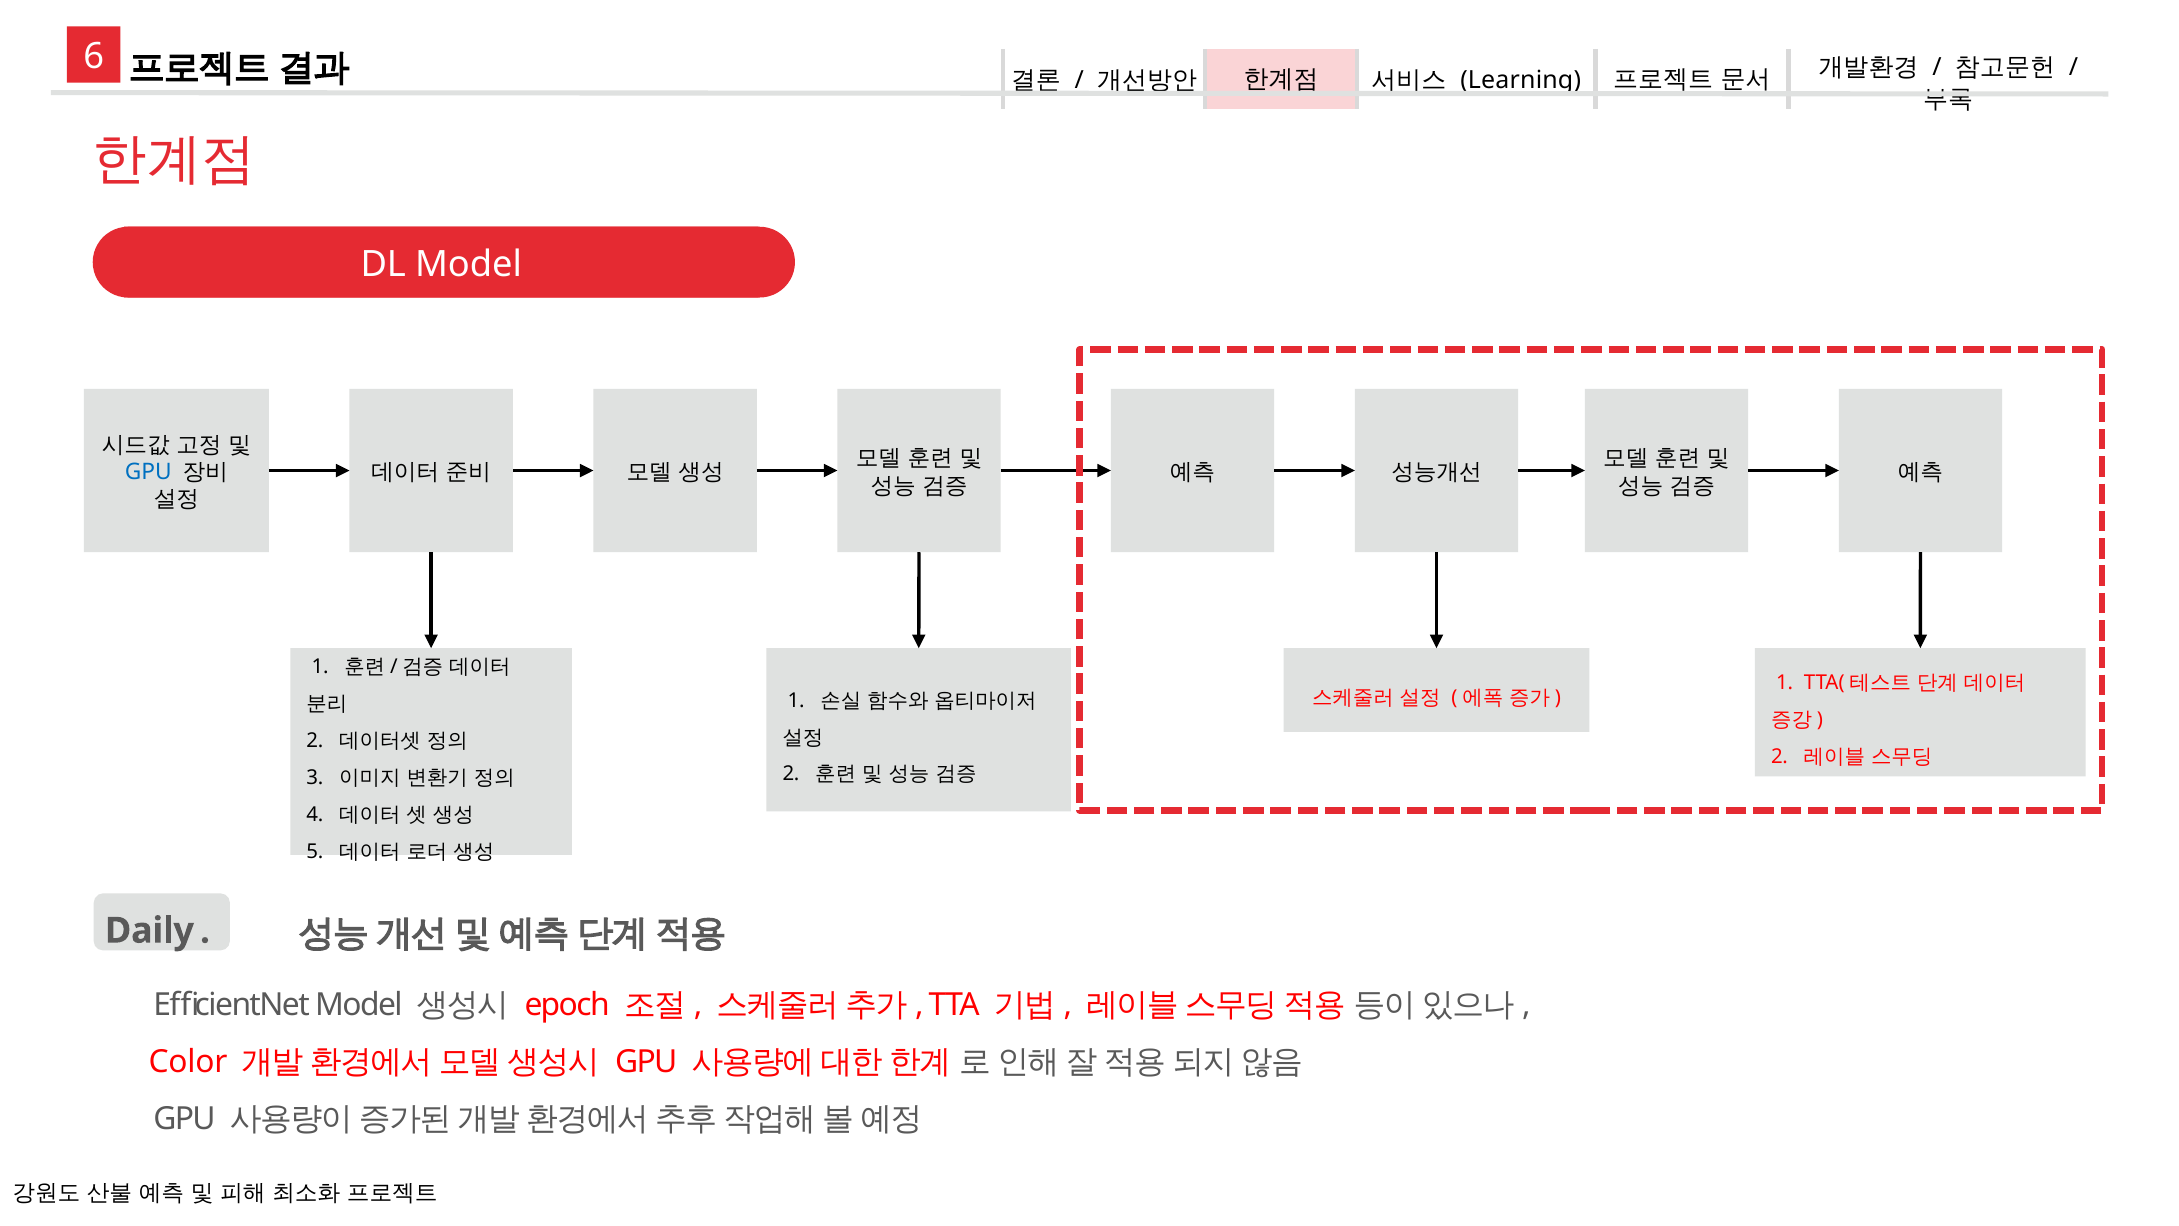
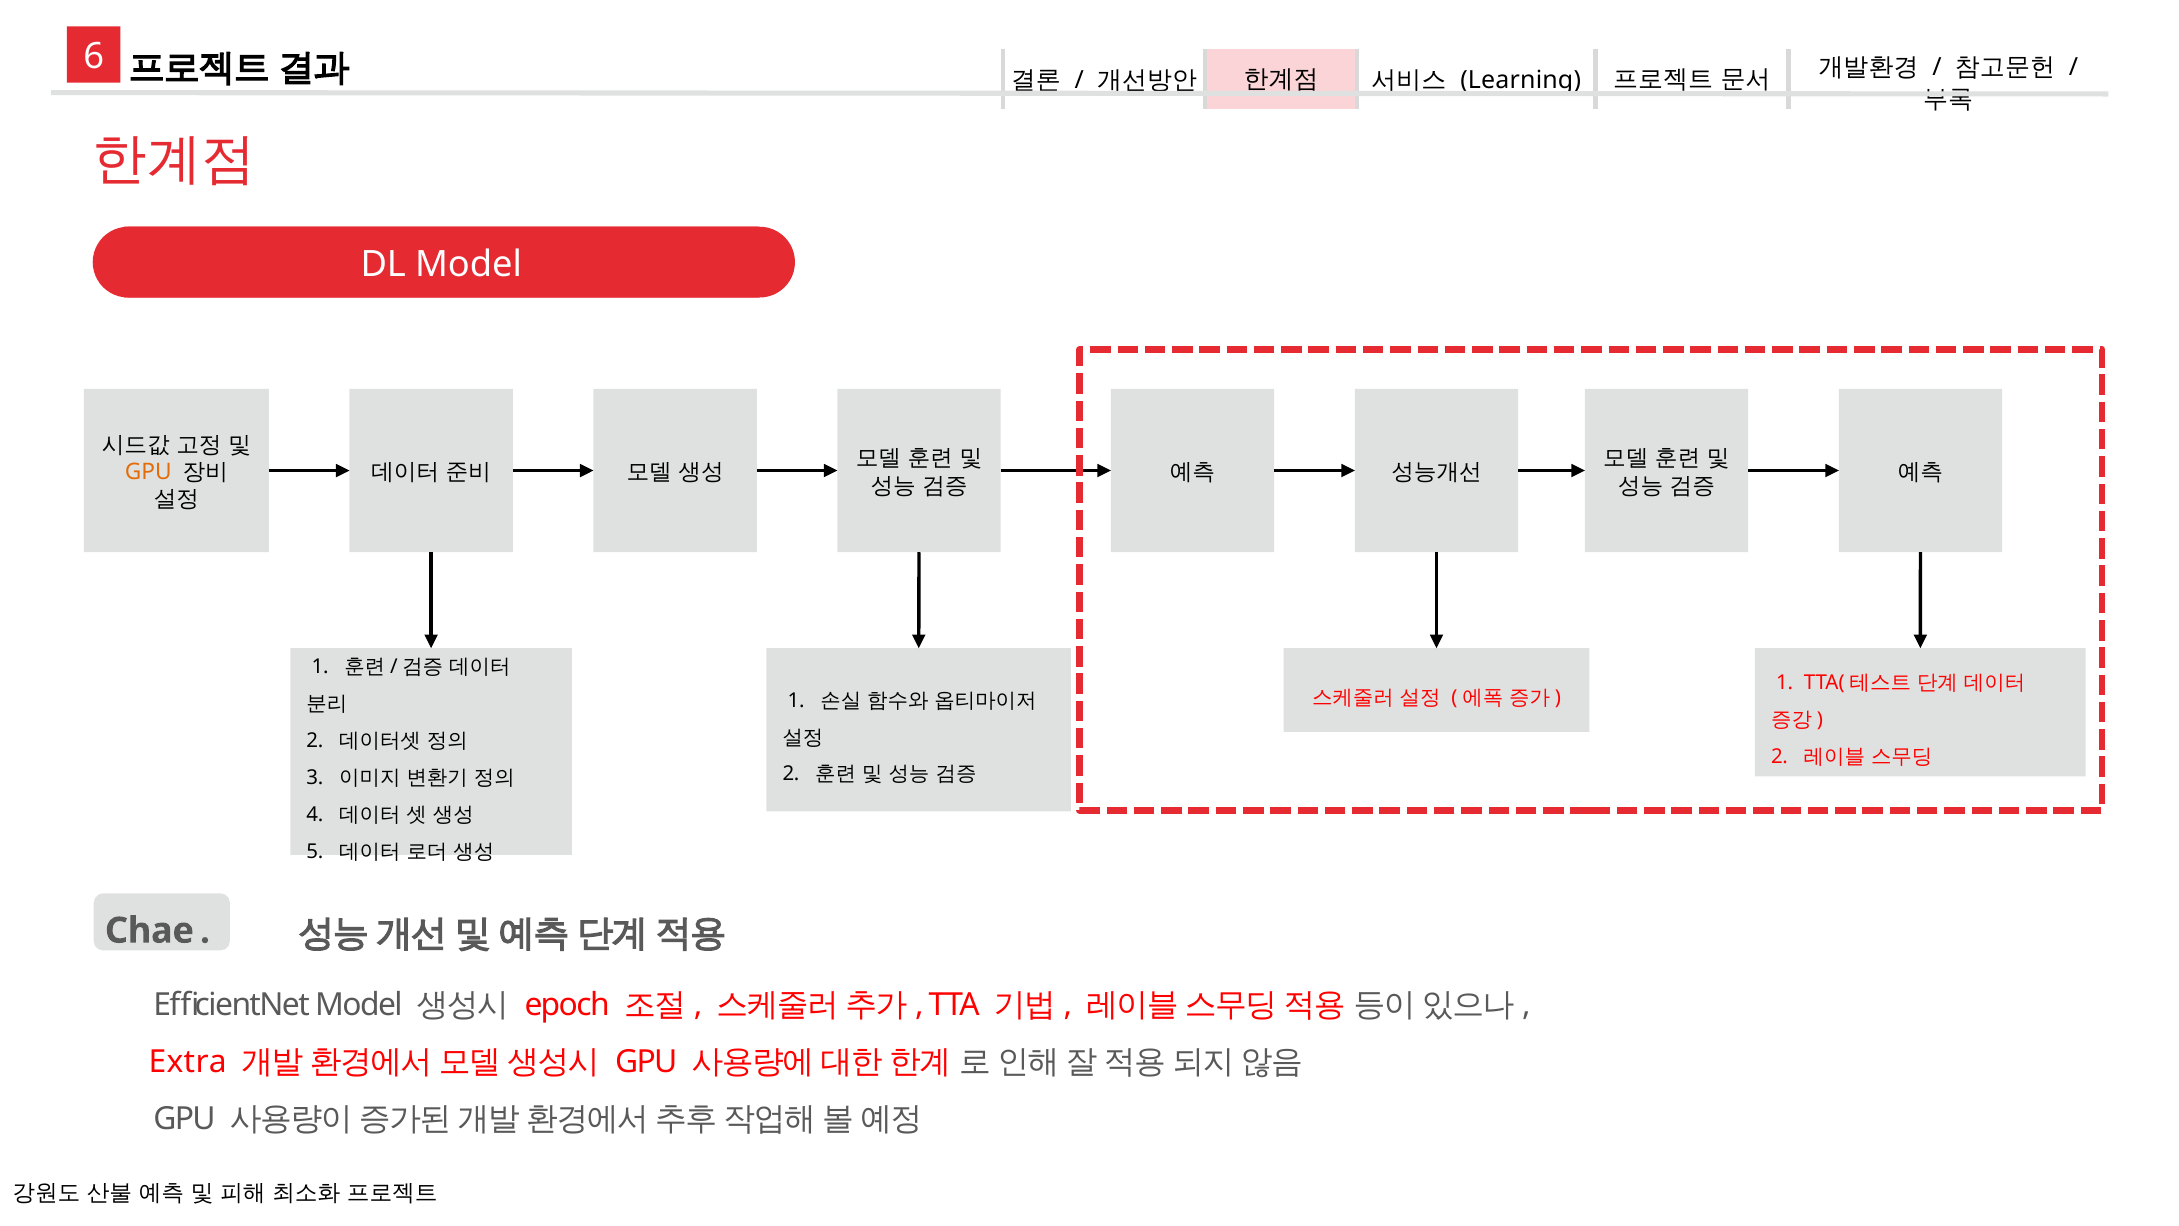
GPU at (148, 472) colour: blue -> orange
Daily: Daily -> Chae
Color: Color -> Extra
